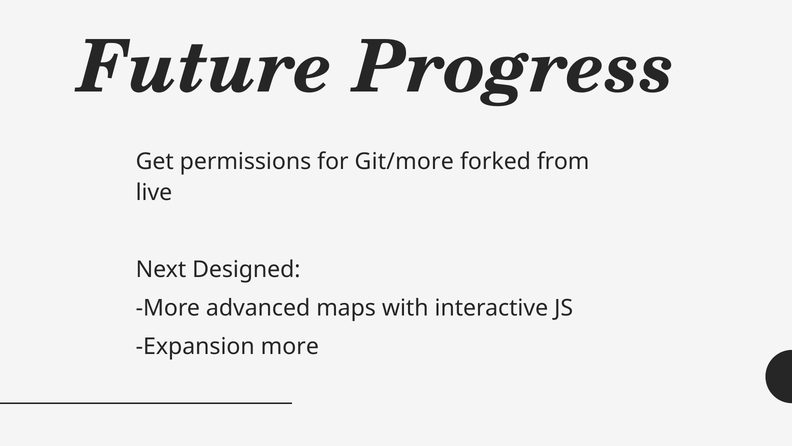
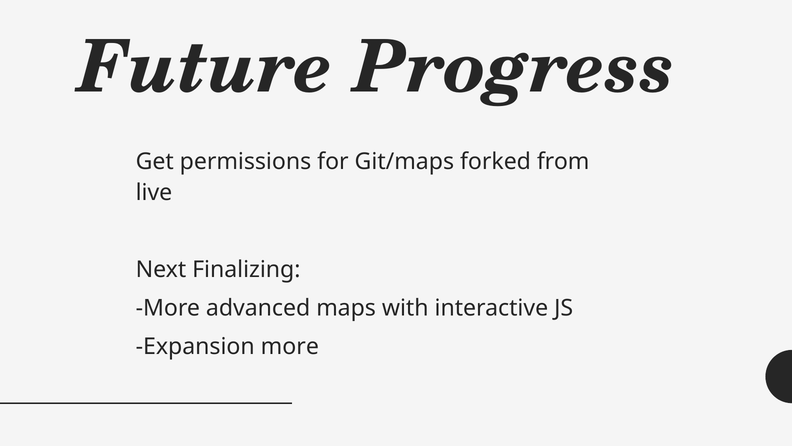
Git/more: Git/more -> Git/maps
Designed: Designed -> Finalizing
